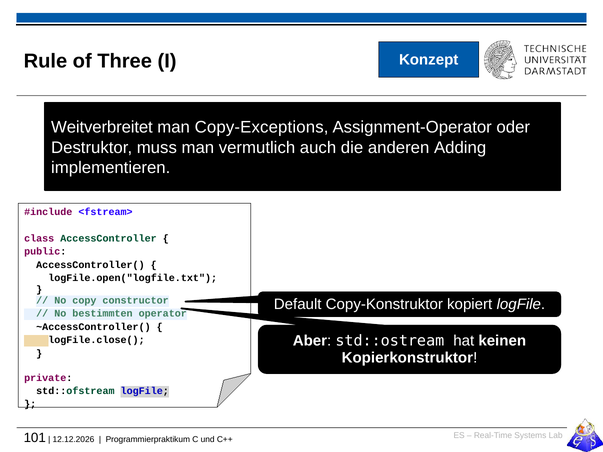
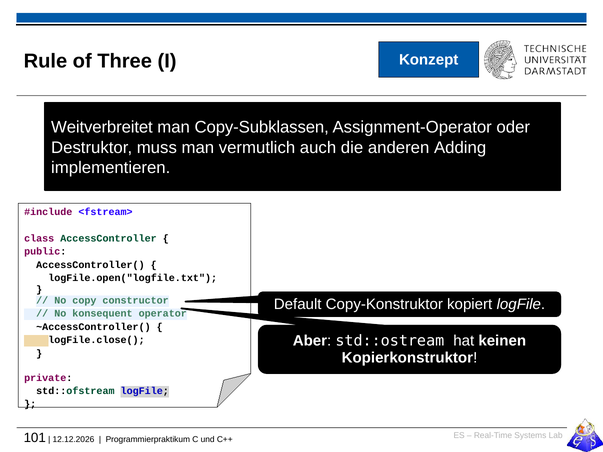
Copy-Exceptions: Copy-Exceptions -> Copy-Subklassen
bestimmten: bestimmten -> konsequent
